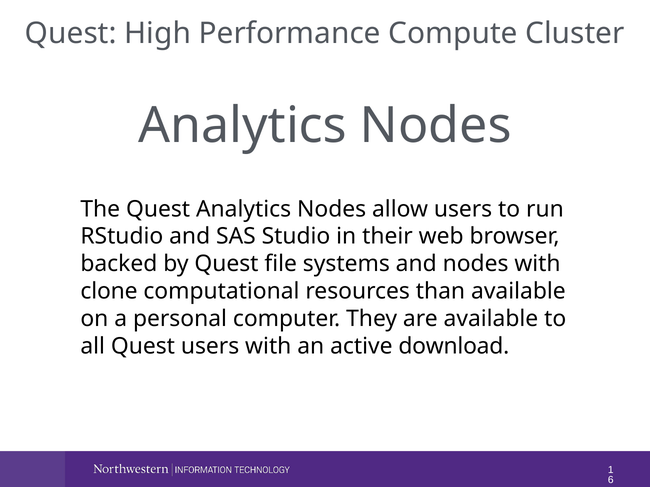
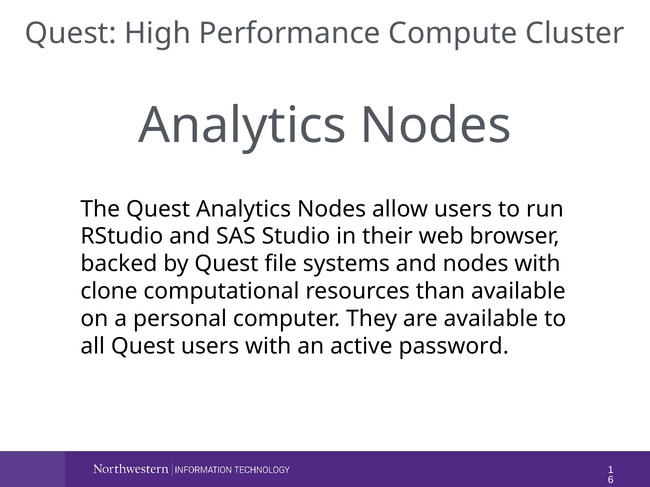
download: download -> password
